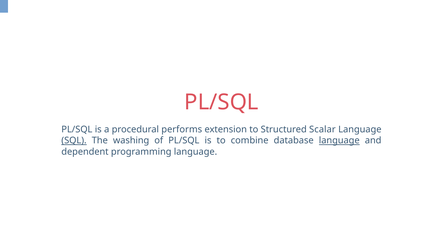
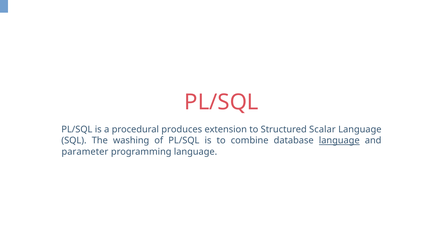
performs: performs -> produces
SQL underline: present -> none
dependent: dependent -> parameter
